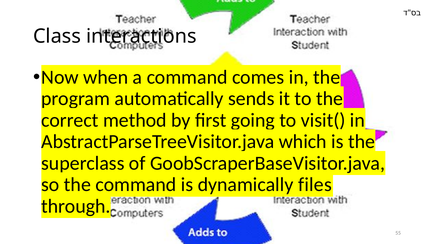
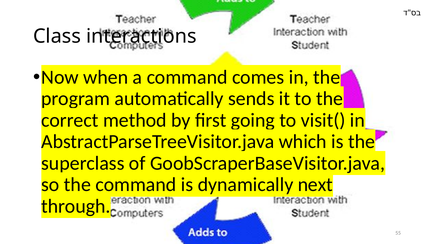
files: files -> next
